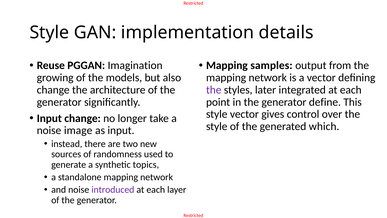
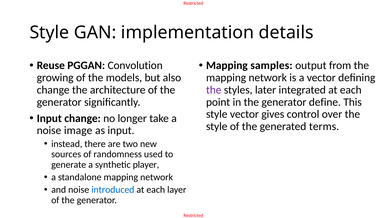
Imagination: Imagination -> Convolution
which: which -> terms
topics: topics -> player
introduced colour: purple -> blue
